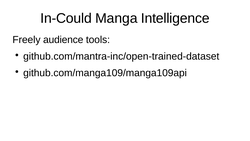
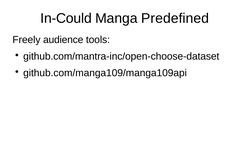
Intelligence: Intelligence -> Predefined
github.com/mantra-inc/open-trained-dataset: github.com/mantra-inc/open-trained-dataset -> github.com/mantra-inc/open-choose-dataset
